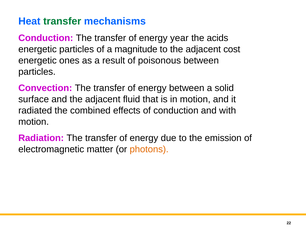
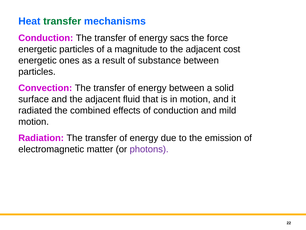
year: year -> sacs
acids: acids -> force
poisonous: poisonous -> substance
with: with -> mild
photons colour: orange -> purple
